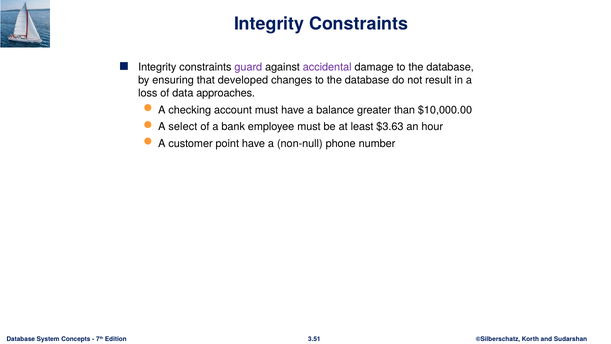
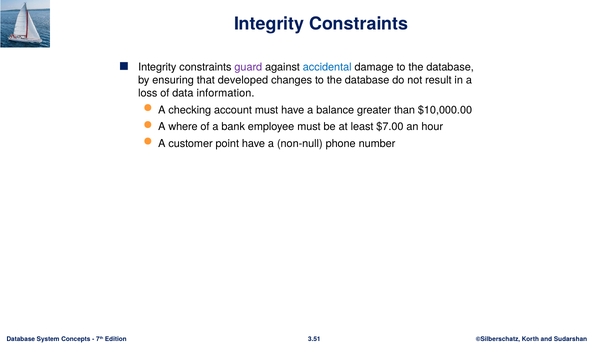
accidental colour: purple -> blue
approaches: approaches -> information
select: select -> where
$3.63: $3.63 -> $7.00
